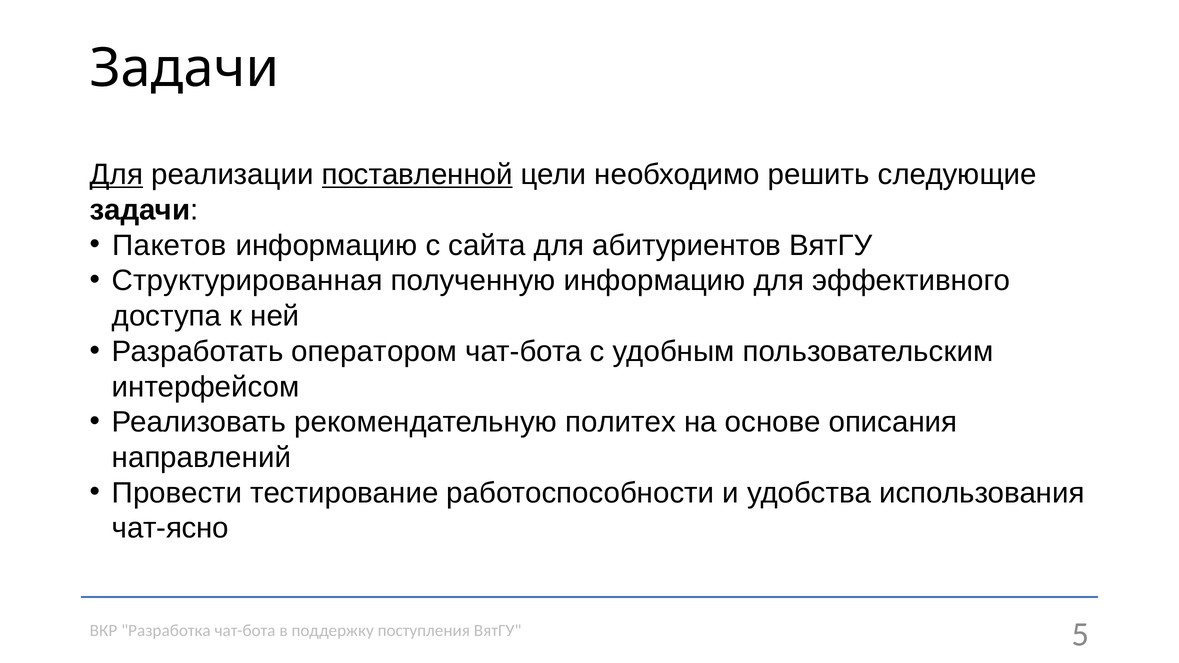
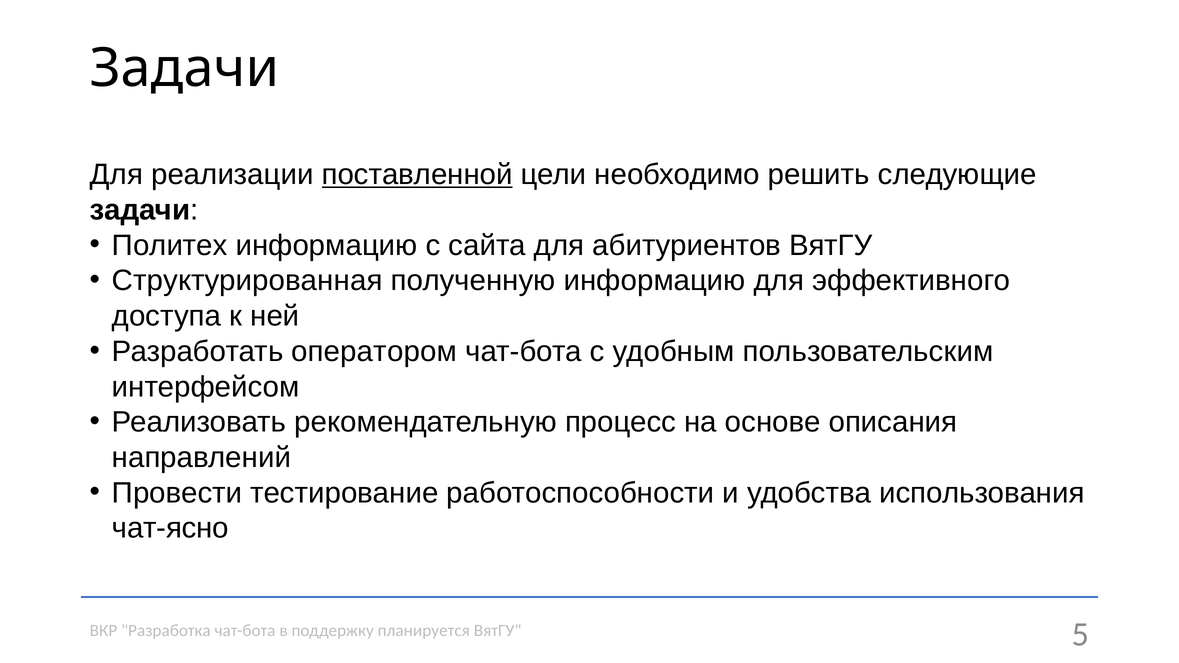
Для at (116, 175) underline: present -> none
Пакетов: Пакетов -> Политех
политех: политех -> процесс
поступления: поступления -> планируется
